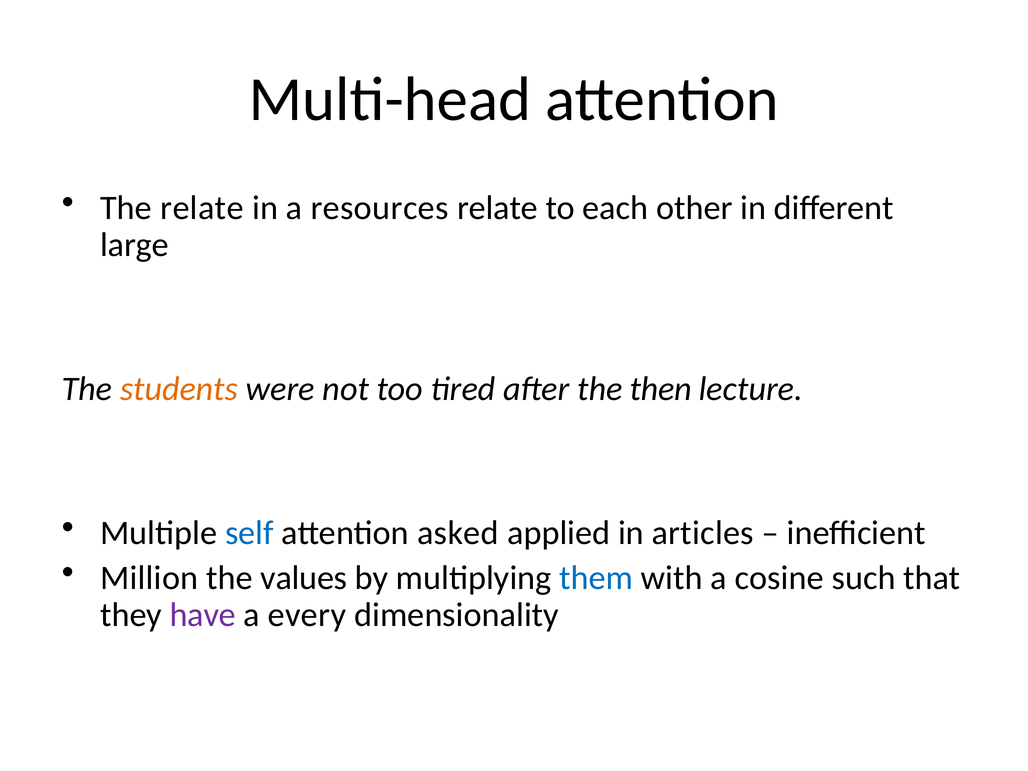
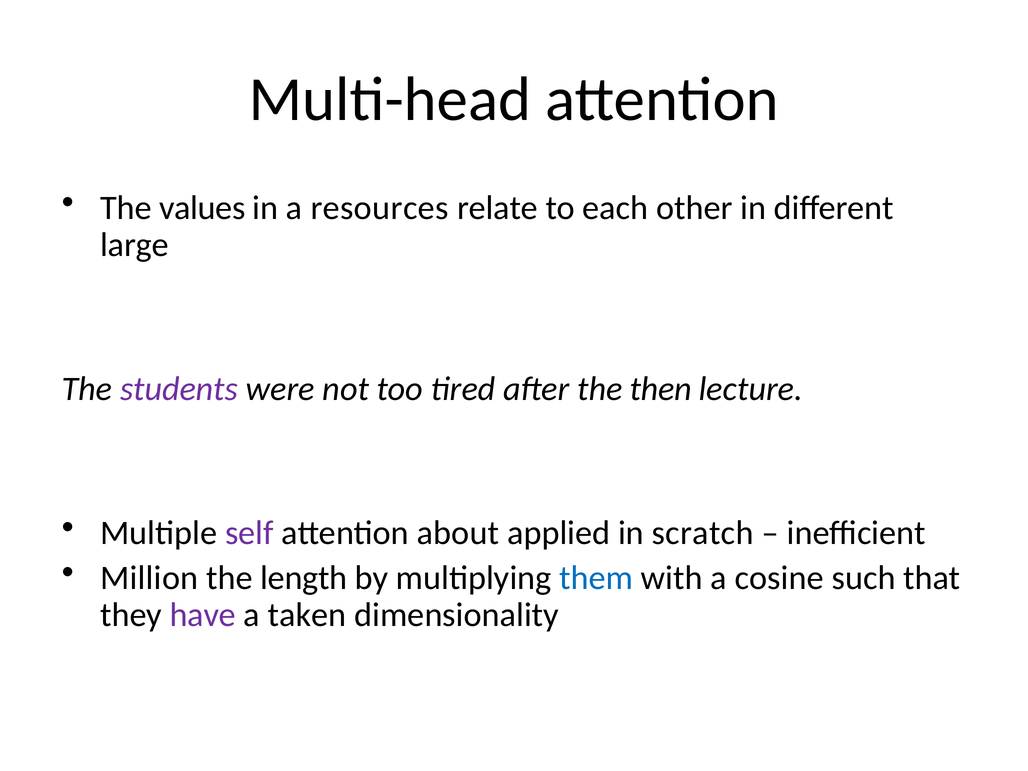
The relate: relate -> values
students colour: orange -> purple
self colour: blue -> purple
asked: asked -> about
articles: articles -> scratch
values: values -> length
every: every -> taken
